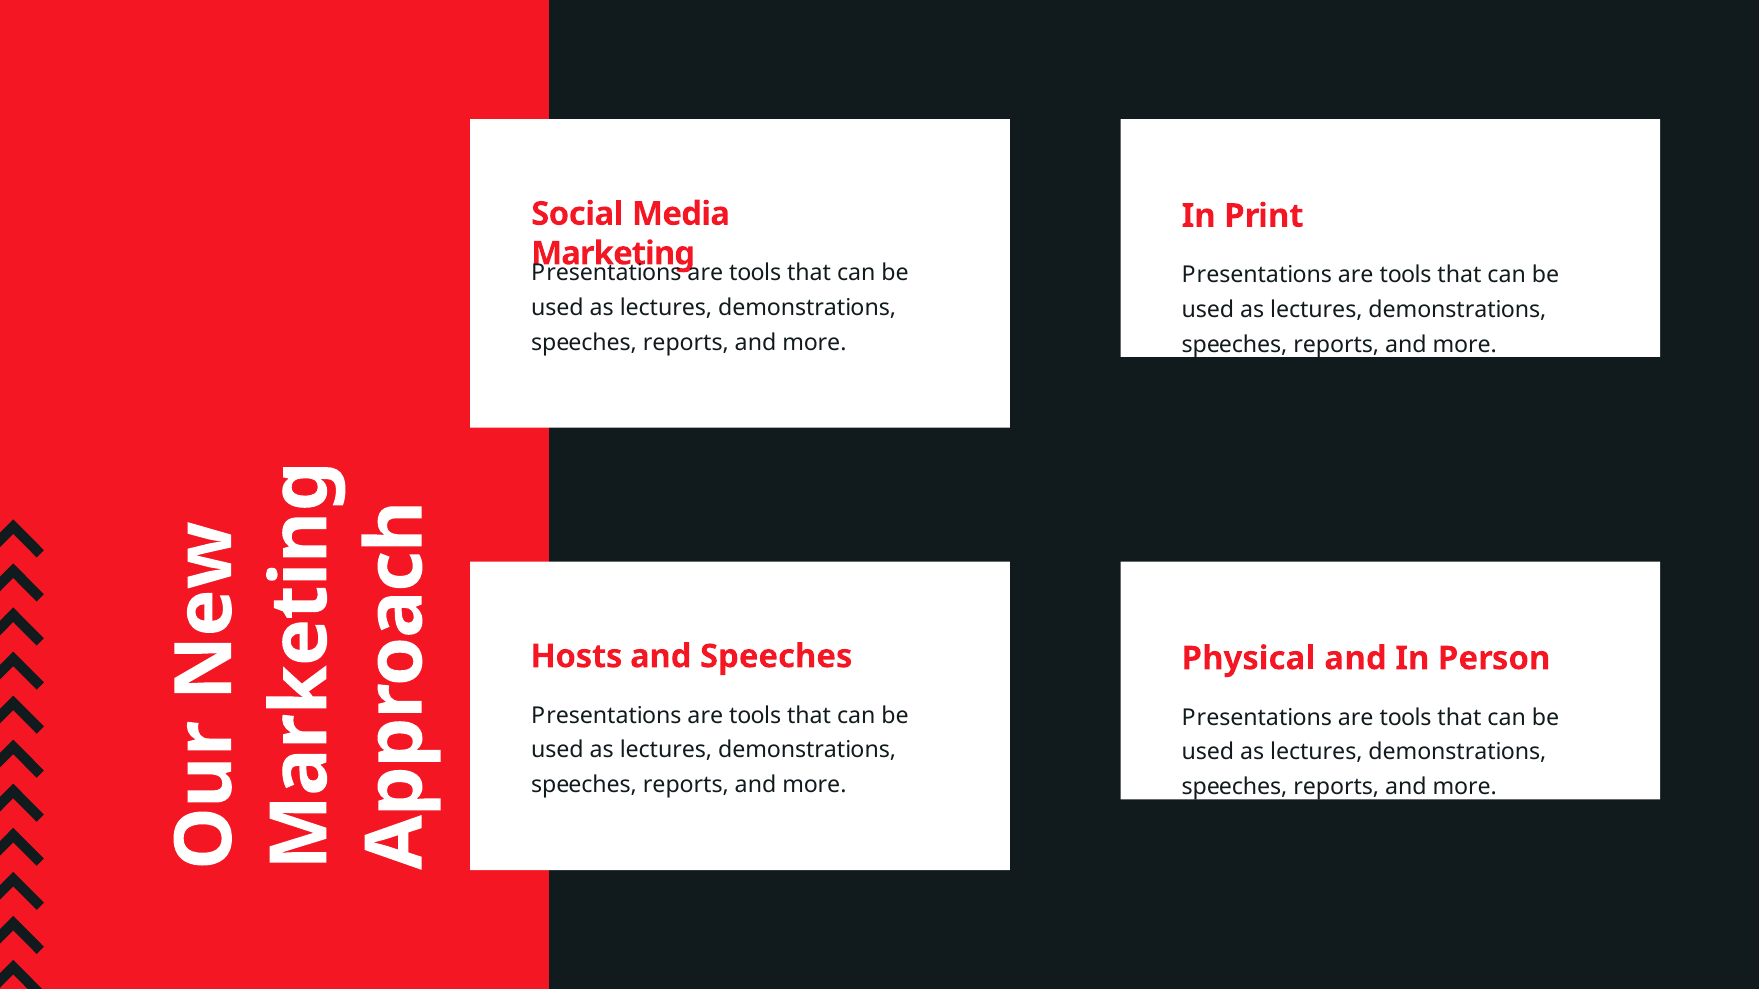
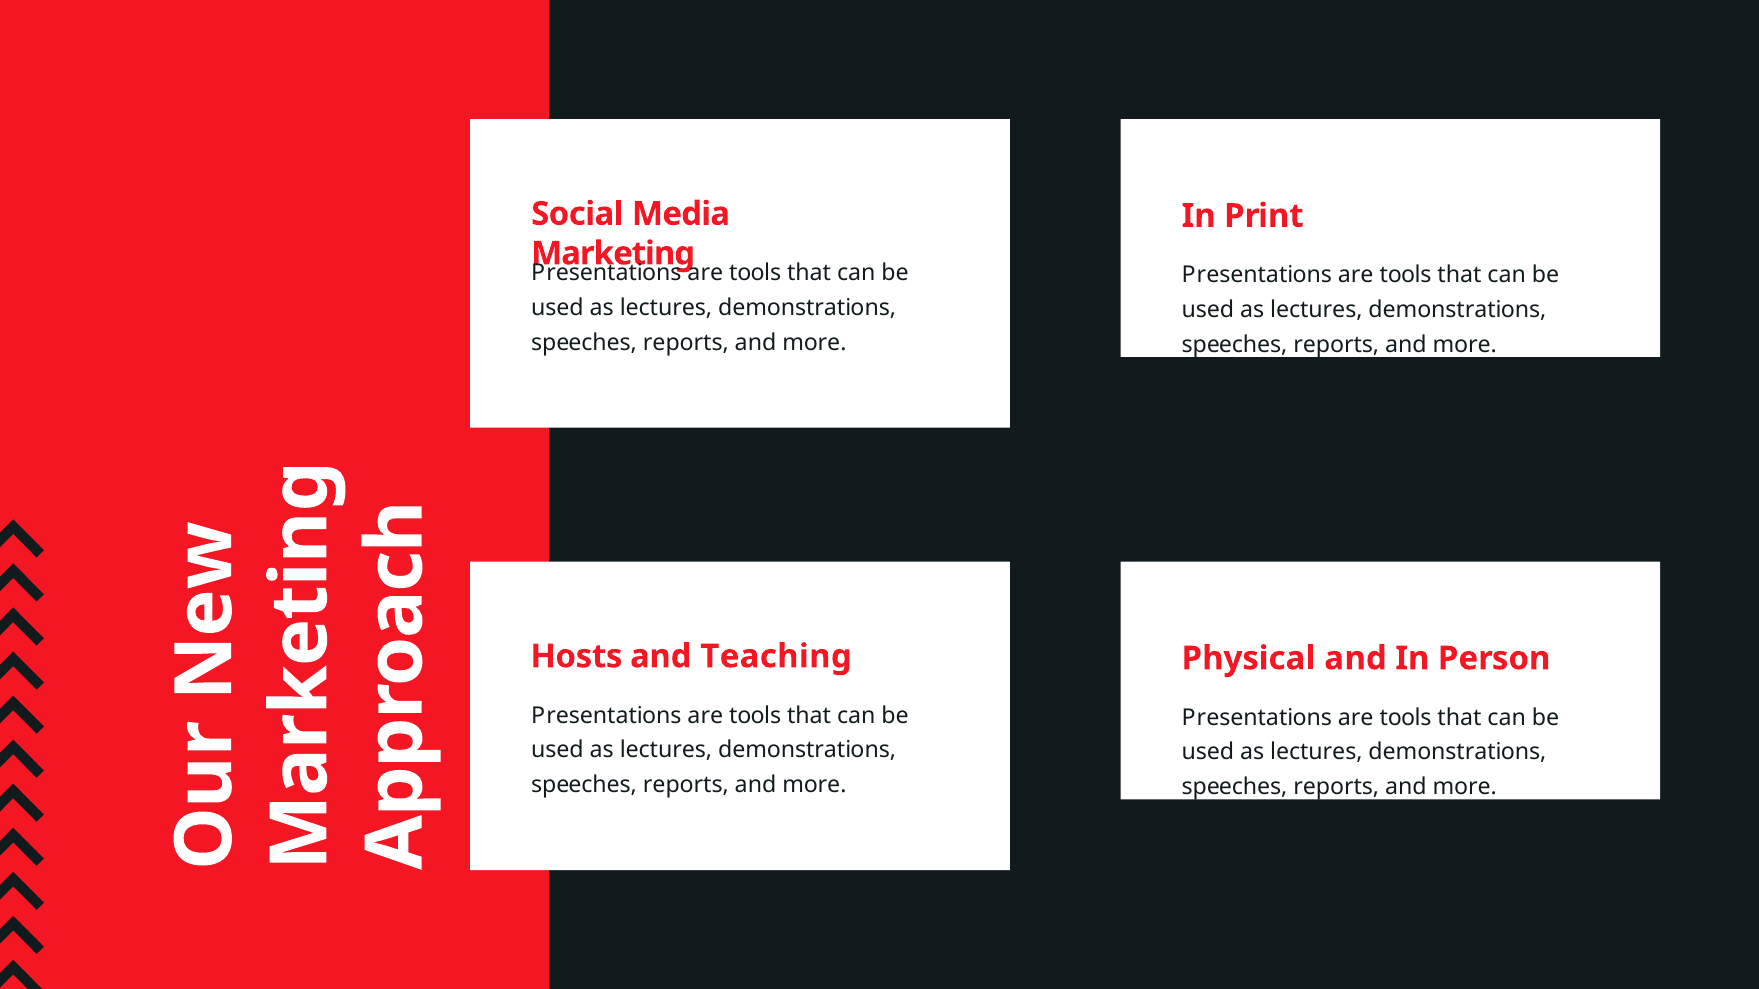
and Speeches: Speeches -> Teaching
